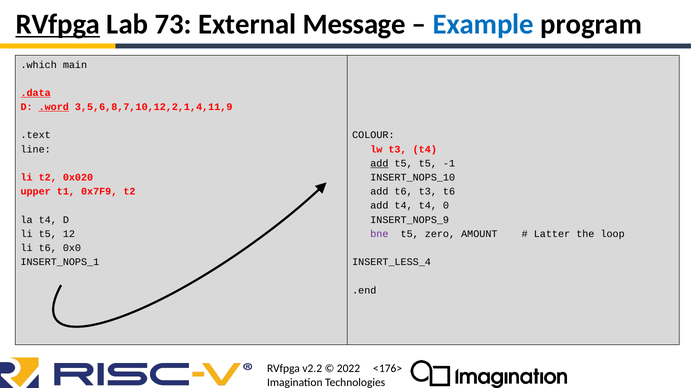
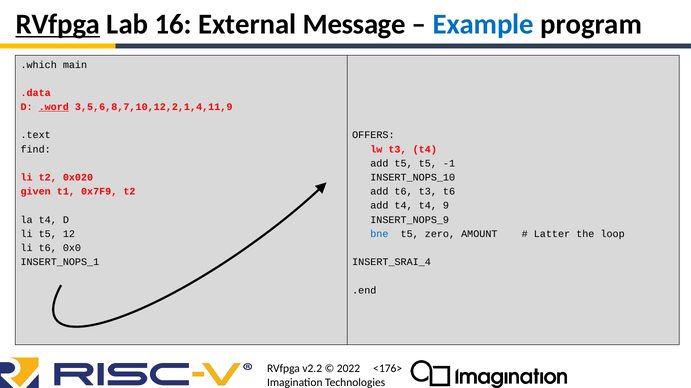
73: 73 -> 16
.data underline: present -> none
COLOUR: COLOUR -> OFFERS
line: line -> find
add at (379, 164) underline: present -> none
upper: upper -> given
0: 0 -> 9
bne colour: purple -> blue
INSERT_LESS_4: INSERT_LESS_4 -> INSERT_SRAI_4
